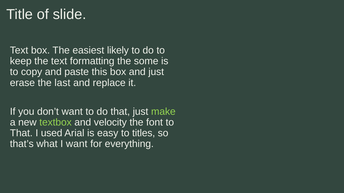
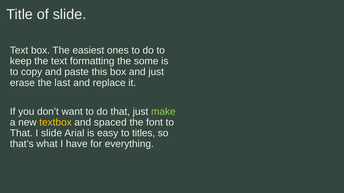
likely: likely -> ones
textbox colour: light green -> yellow
velocity: velocity -> spaced
I used: used -> slide
I want: want -> have
